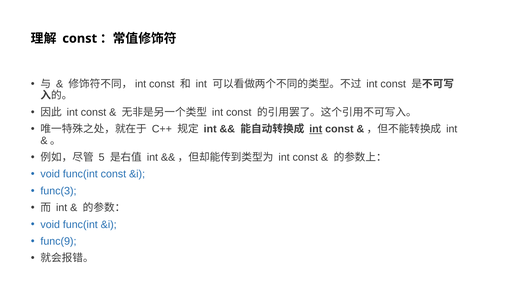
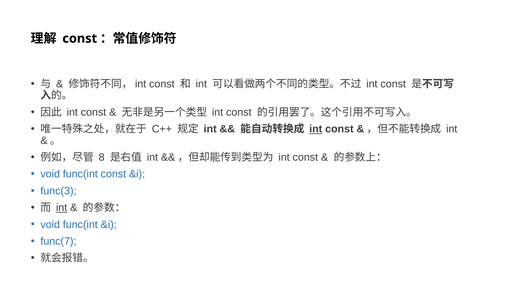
5: 5 -> 8
int at (62, 208) underline: none -> present
func(9: func(9 -> func(7
